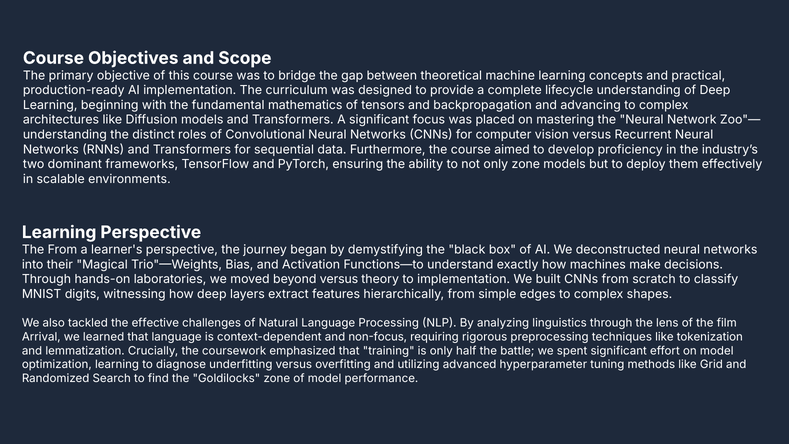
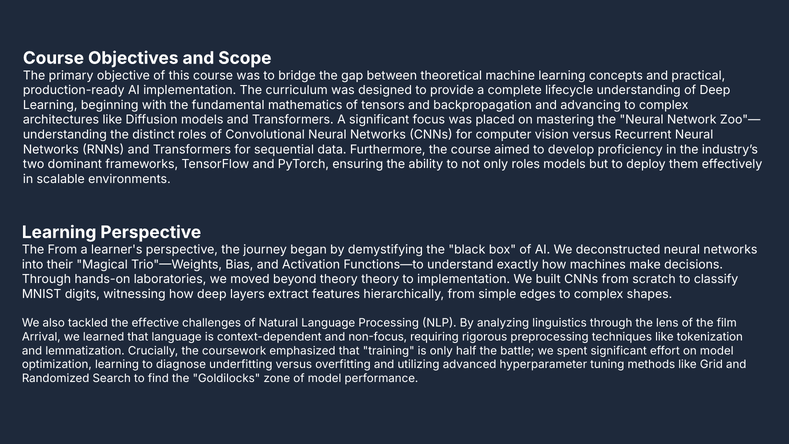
only zone: zone -> roles
beyond versus: versus -> theory
